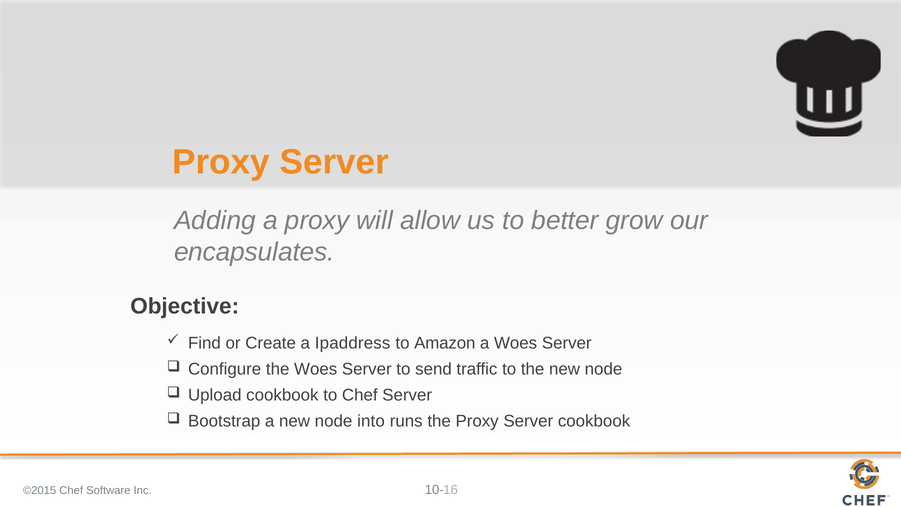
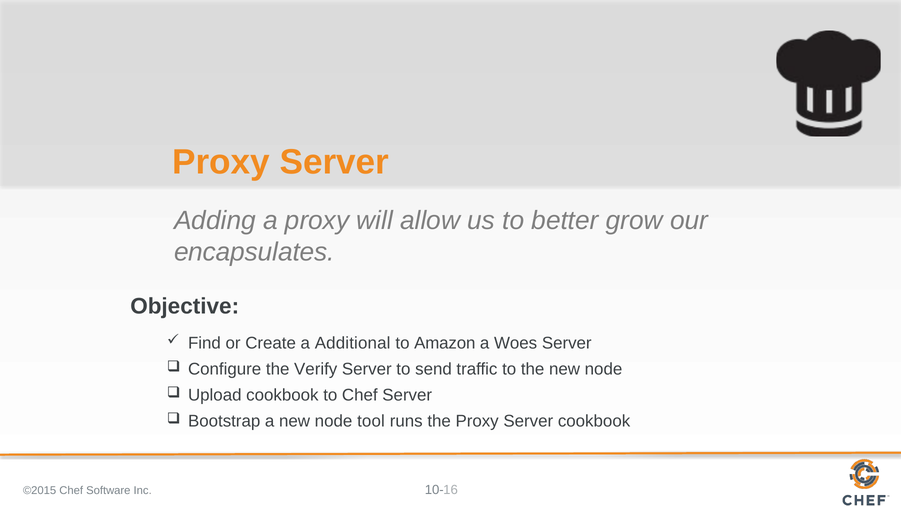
Ipaddress: Ipaddress -> Additional
the Woes: Woes -> Verify
into: into -> tool
